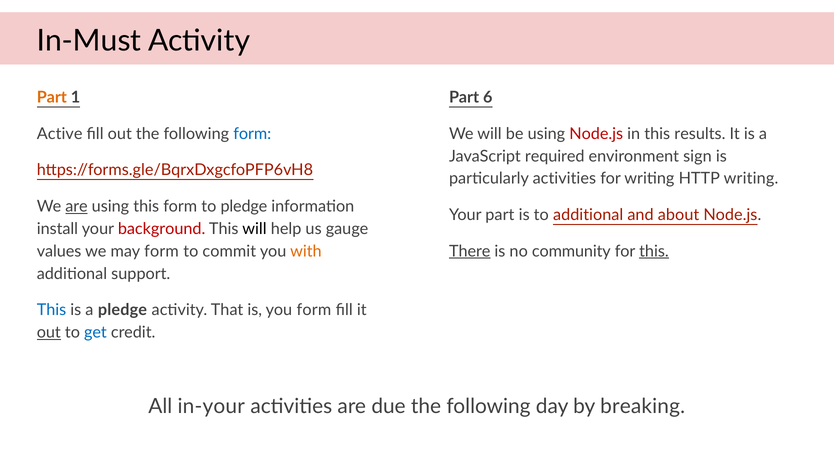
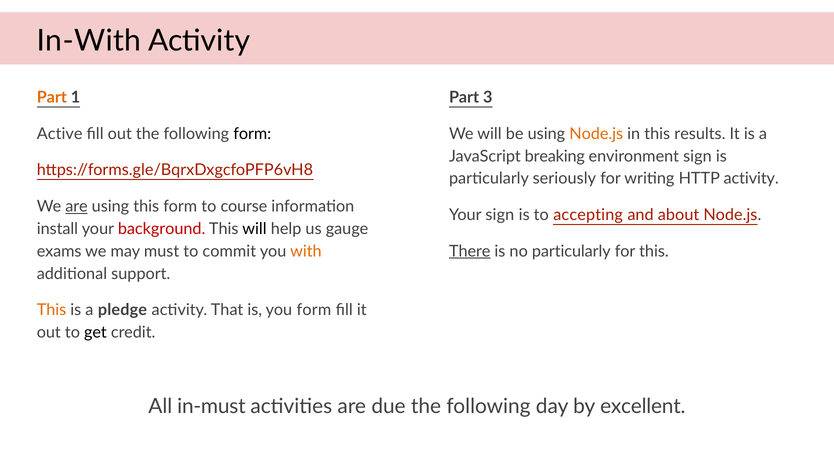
In-Must: In-Must -> In-With
6: 6 -> 3
form at (252, 134) colour: blue -> black
Node.js at (596, 134) colour: red -> orange
required: required -> breaking
particularly activities: activities -> seriously
HTTP writing: writing -> activity
to pledge: pledge -> course
Your part: part -> sign
to additional: additional -> accepting
values: values -> exams
may form: form -> must
no community: community -> particularly
this at (654, 251) underline: present -> none
This at (51, 310) colour: blue -> orange
out at (49, 332) underline: present -> none
get colour: blue -> black
in-your: in-your -> in-must
breaking: breaking -> excellent
